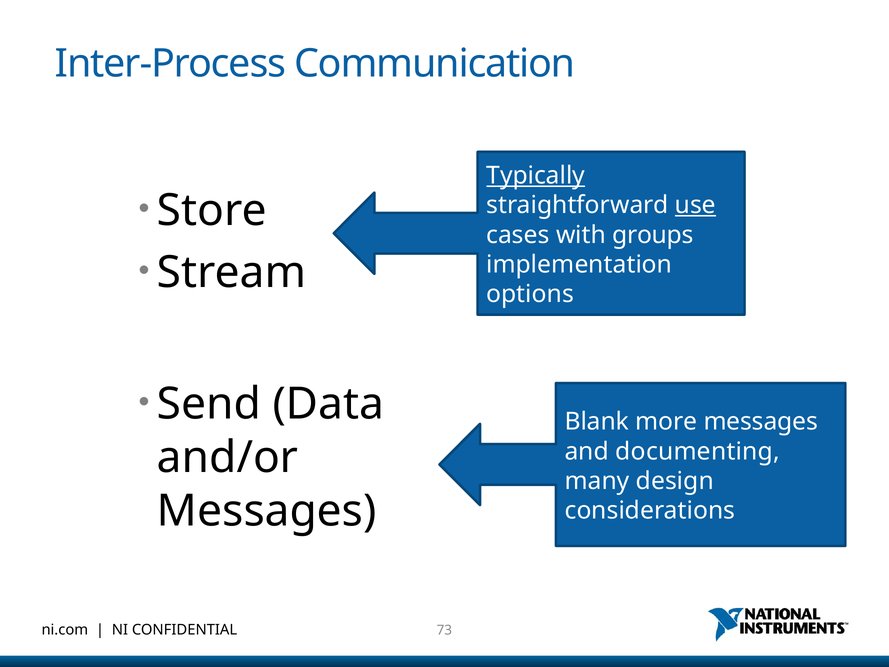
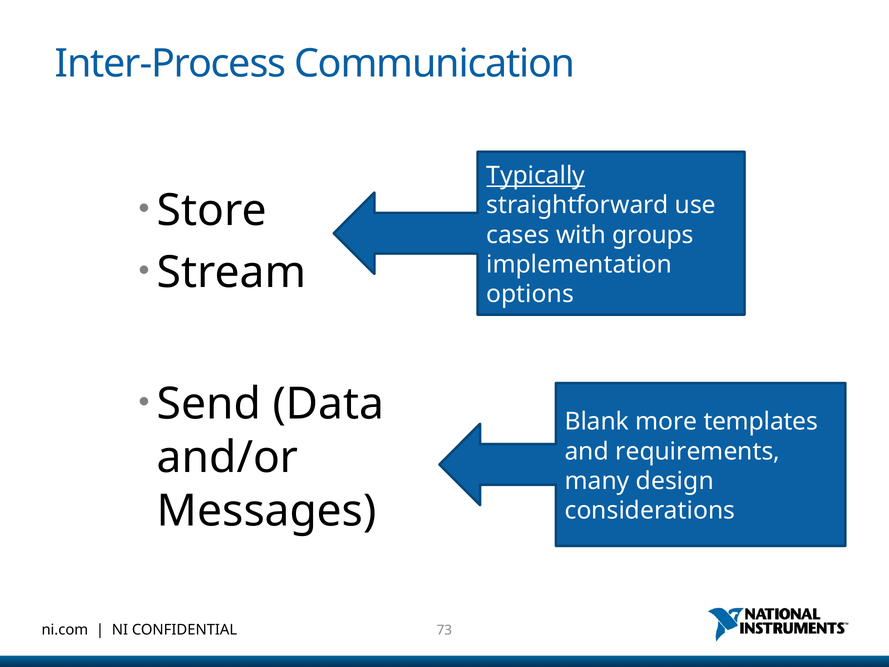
use underline: present -> none
more messages: messages -> templates
documenting: documenting -> requirements
